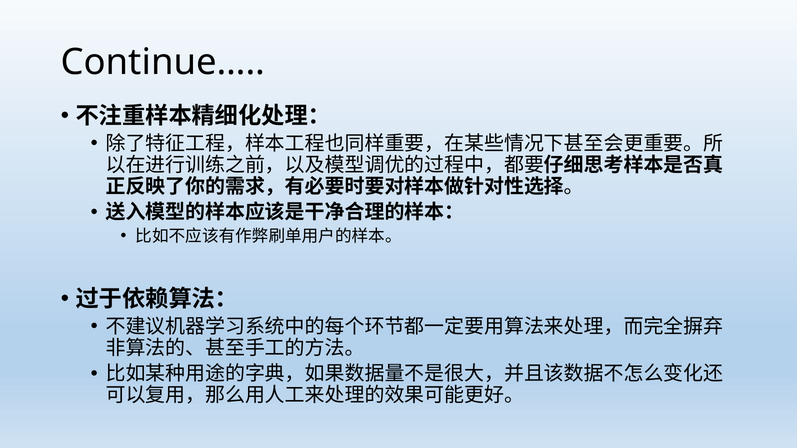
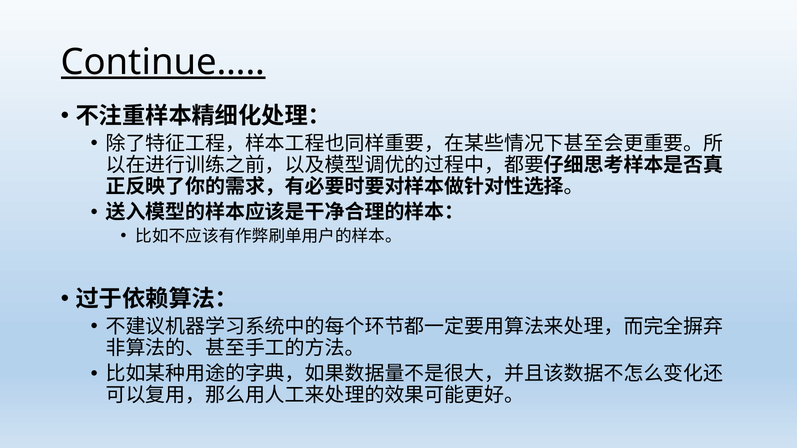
Continue… underline: none -> present
